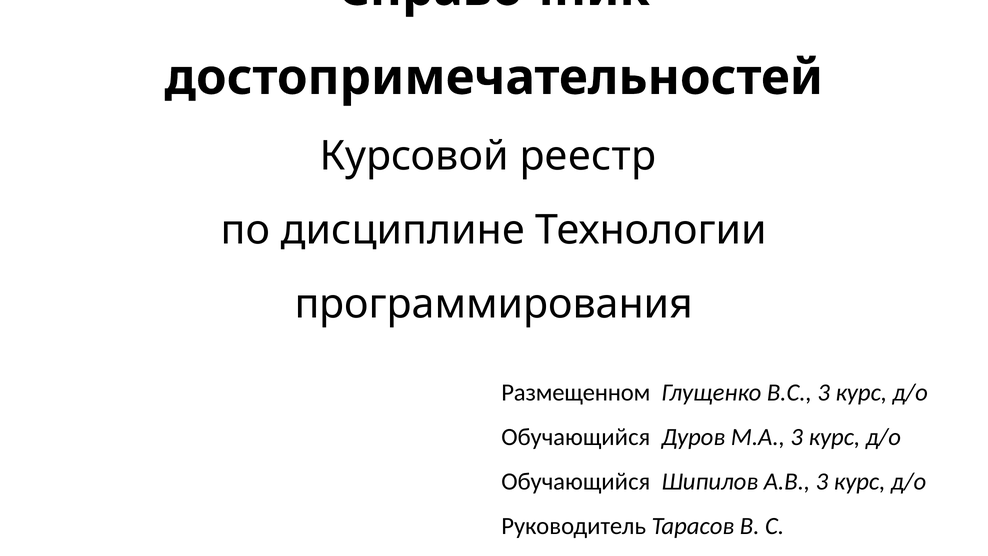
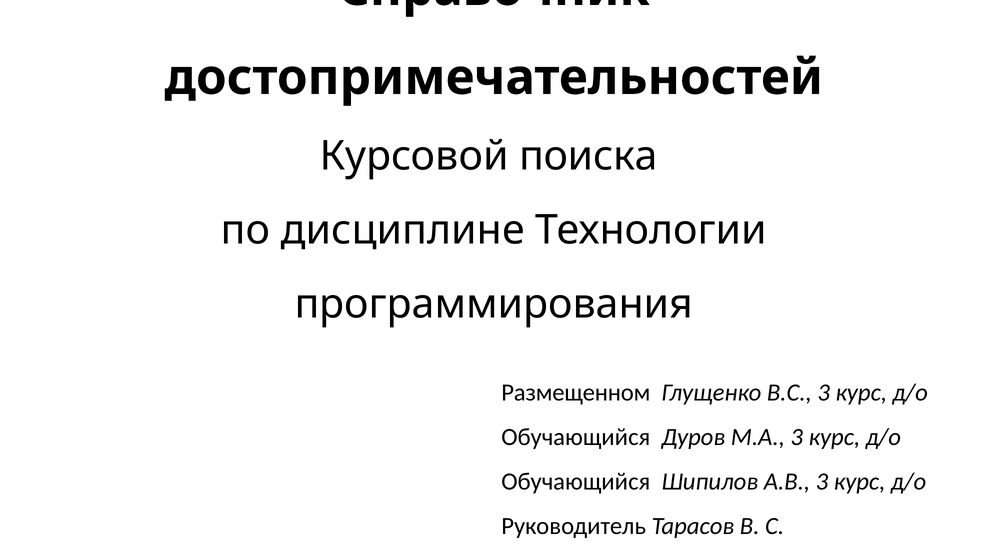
реестр: реестр -> поиска
